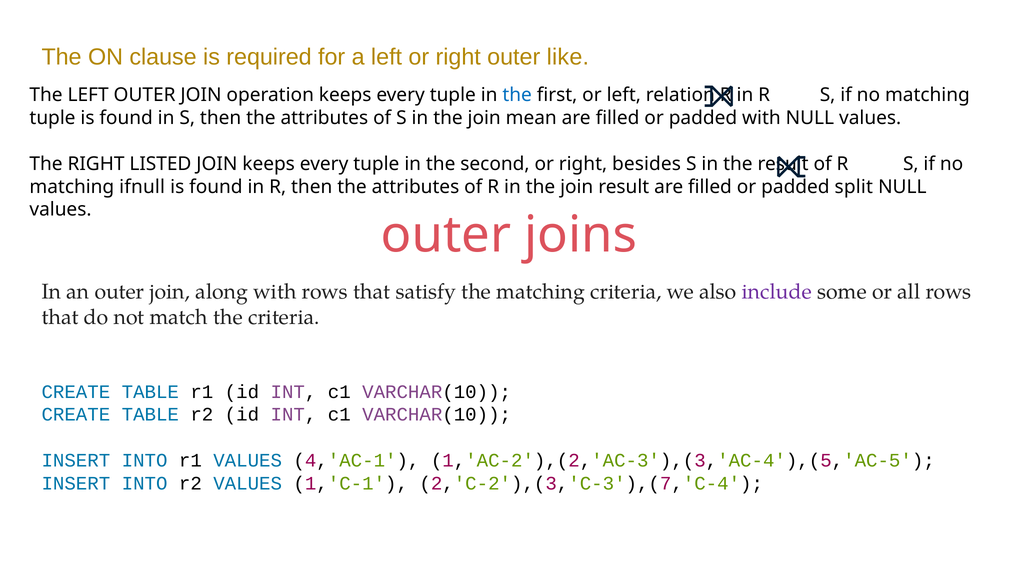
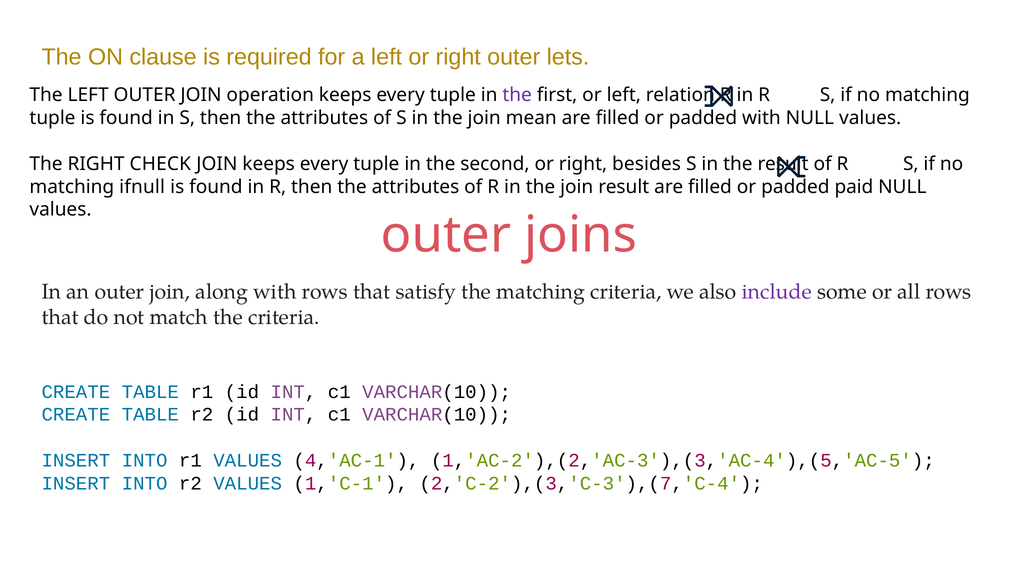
like: like -> lets
the at (517, 95) colour: blue -> purple
LISTED: LISTED -> CHECK
split: split -> paid
